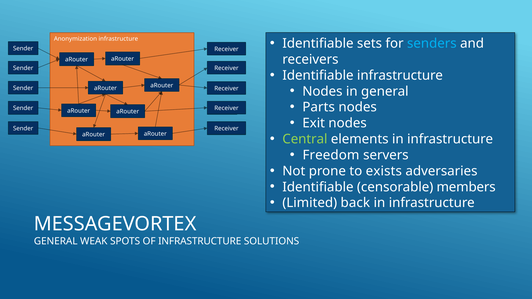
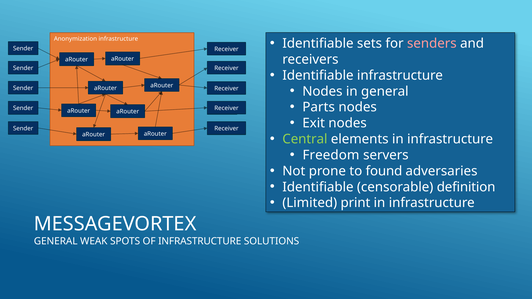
senders colour: light blue -> pink
exists: exists -> found
members: members -> definition
back: back -> print
